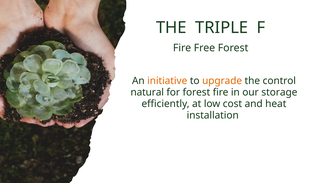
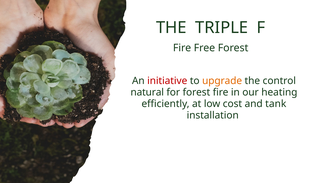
initiative colour: orange -> red
storage: storage -> heating
heat: heat -> tank
